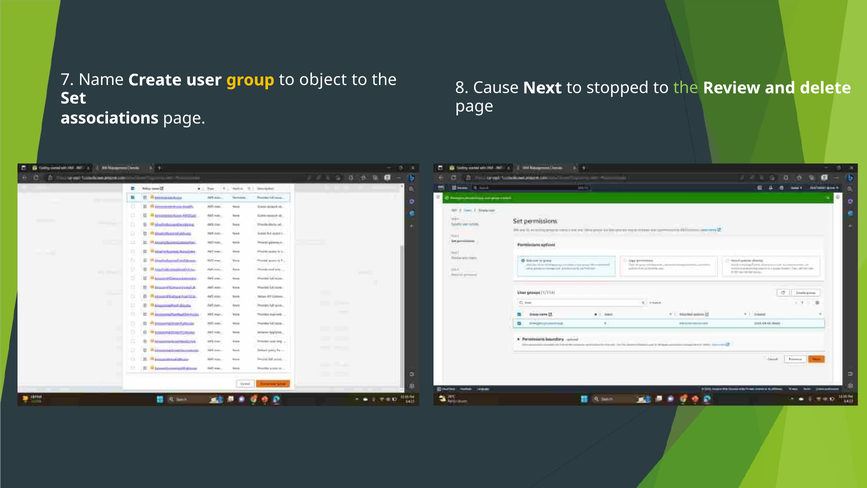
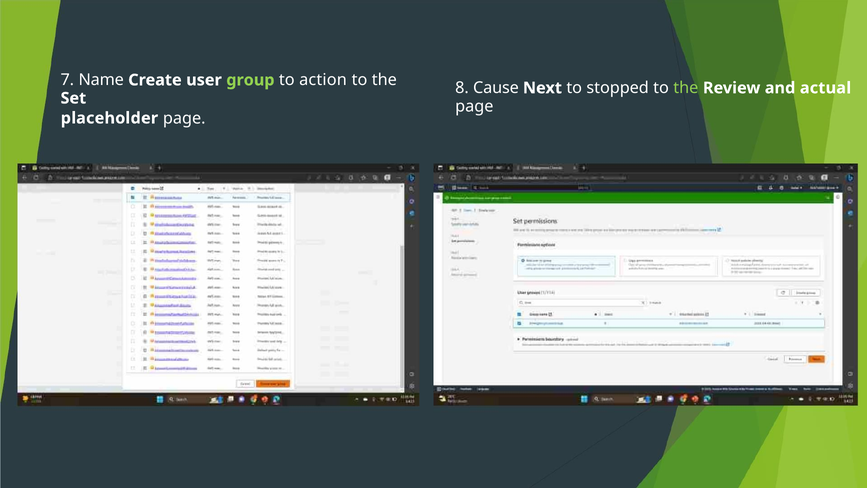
group colour: yellow -> light green
object: object -> action
delete: delete -> actual
associations: associations -> placeholder
